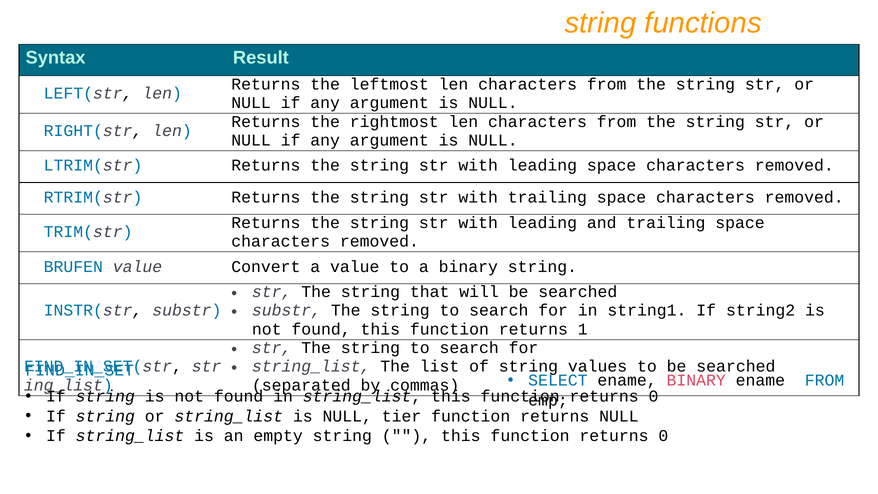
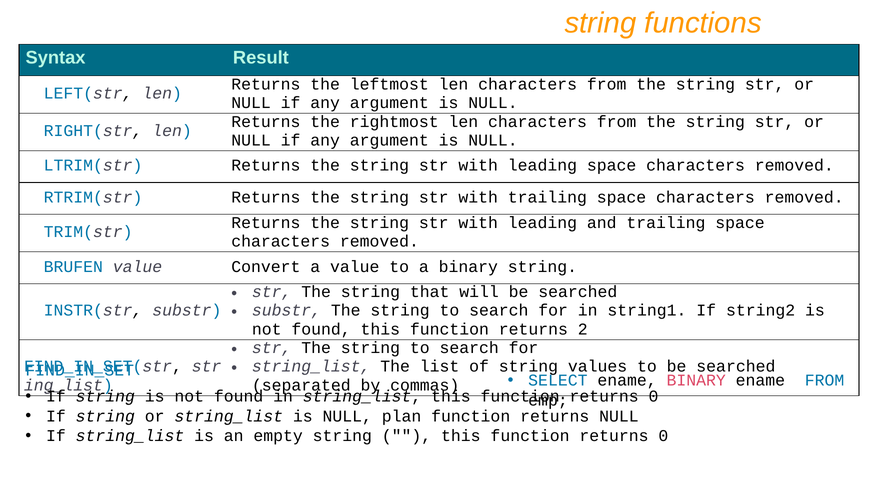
1: 1 -> 2
tier: tier -> plan
